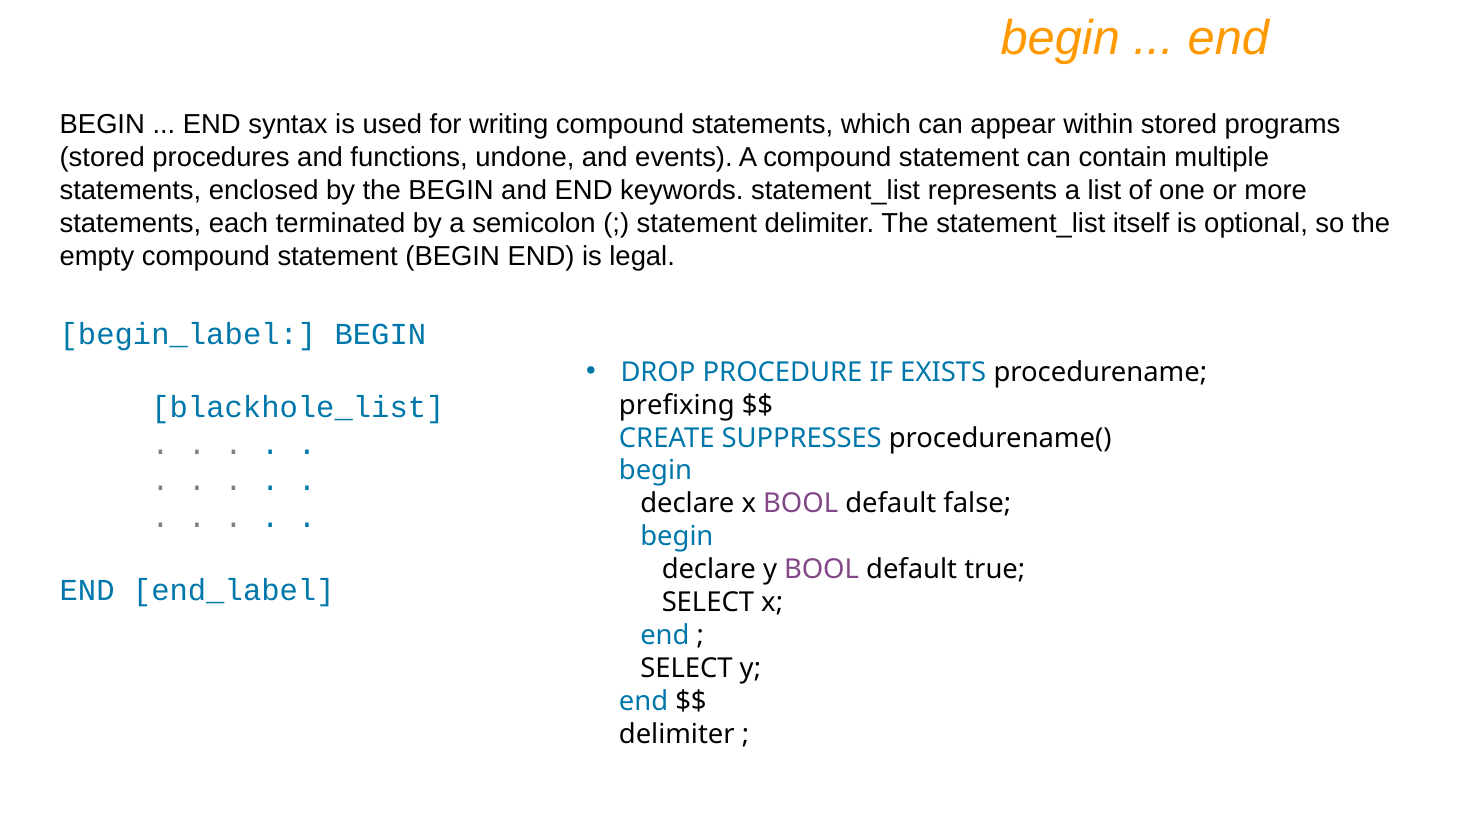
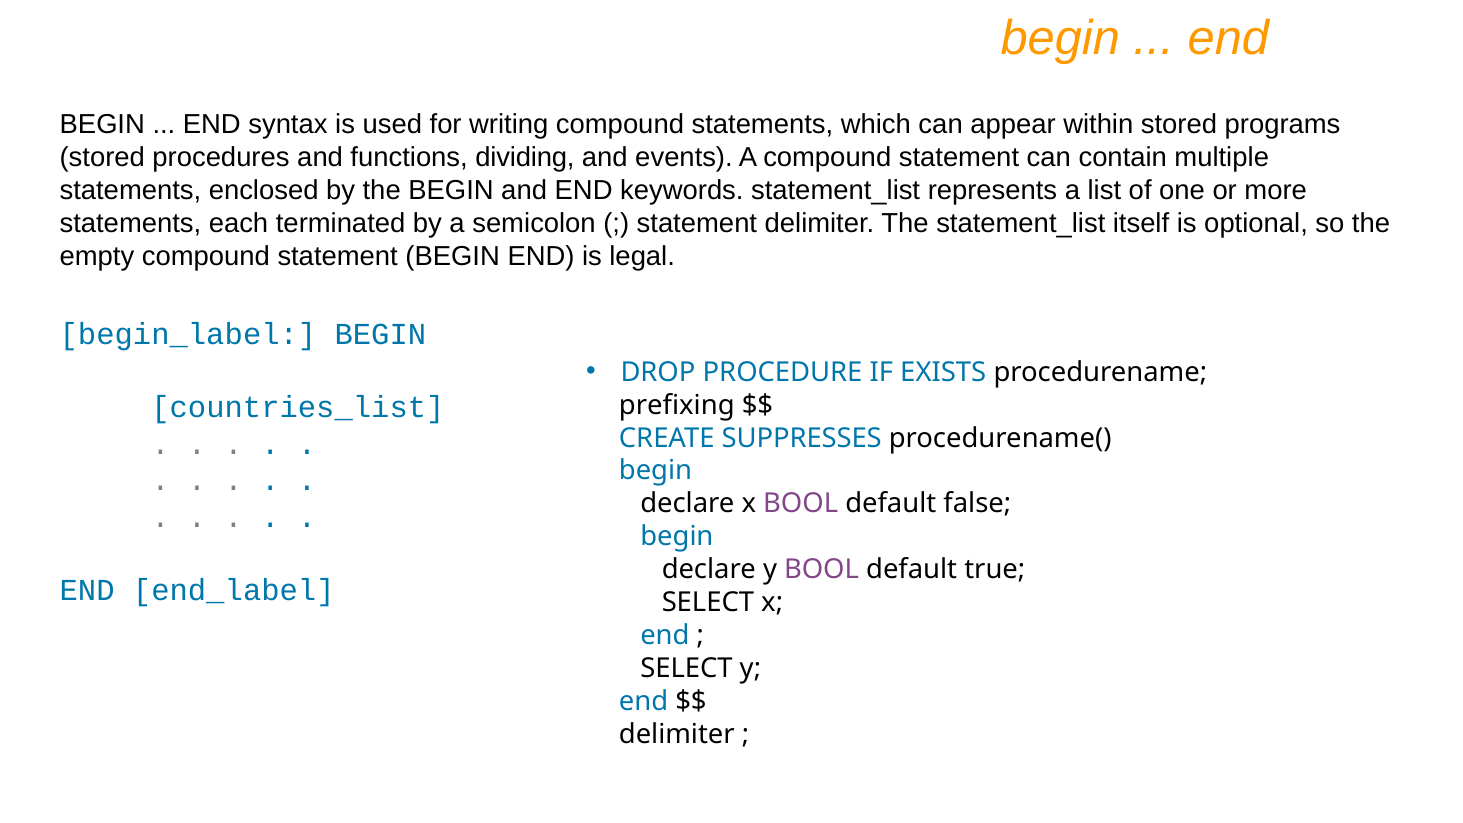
undone: undone -> dividing
blackhole_list: blackhole_list -> countries_list
